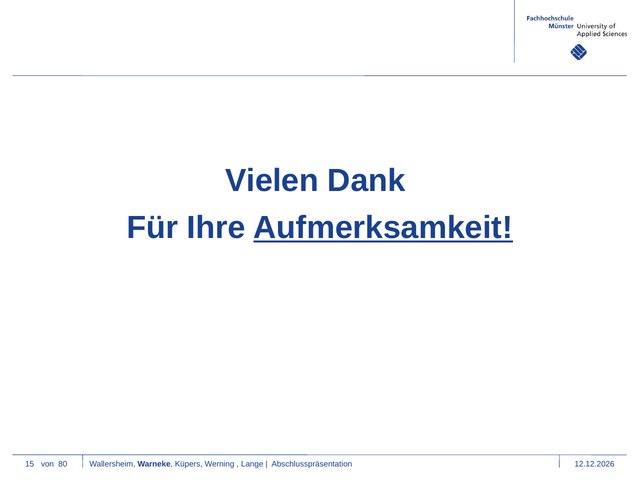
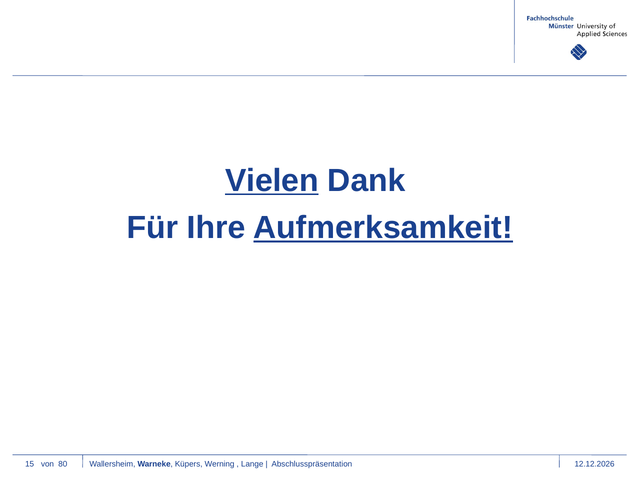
Vielen underline: none -> present
